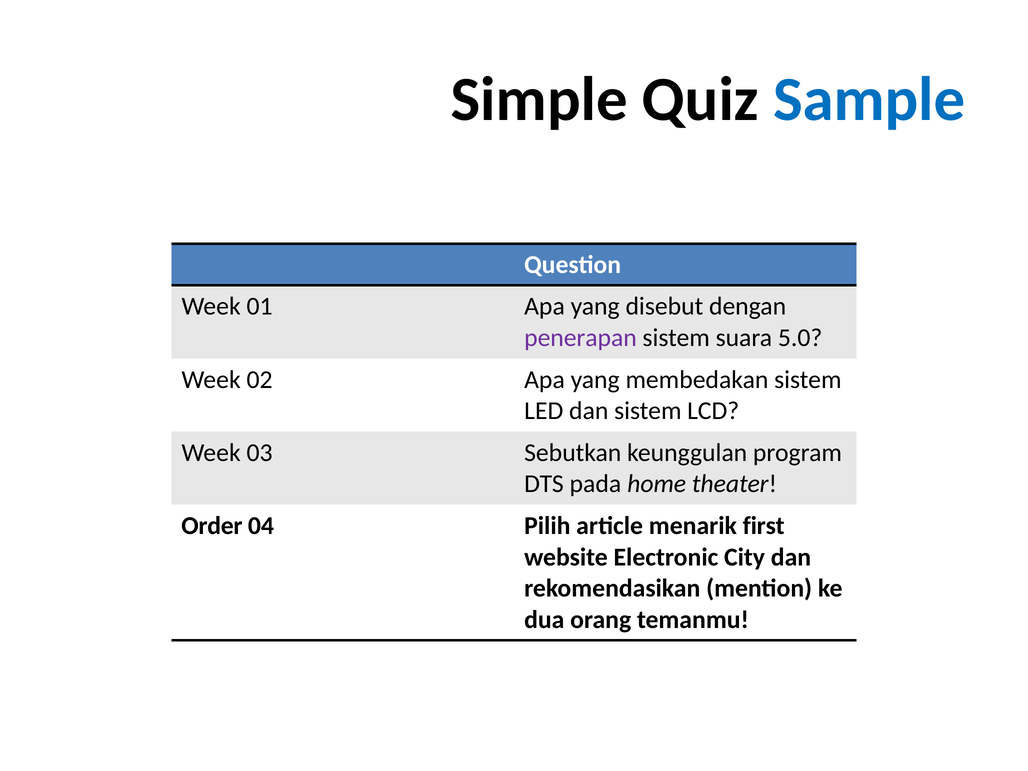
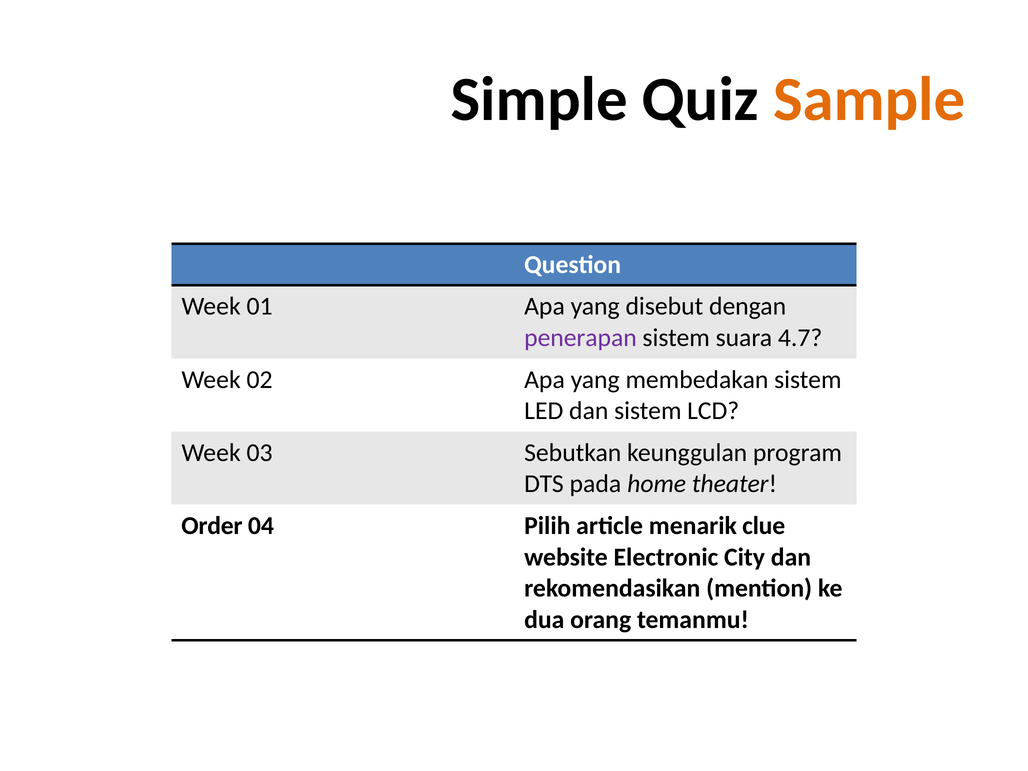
Sample colour: blue -> orange
5.0: 5.0 -> 4.7
first: first -> clue
